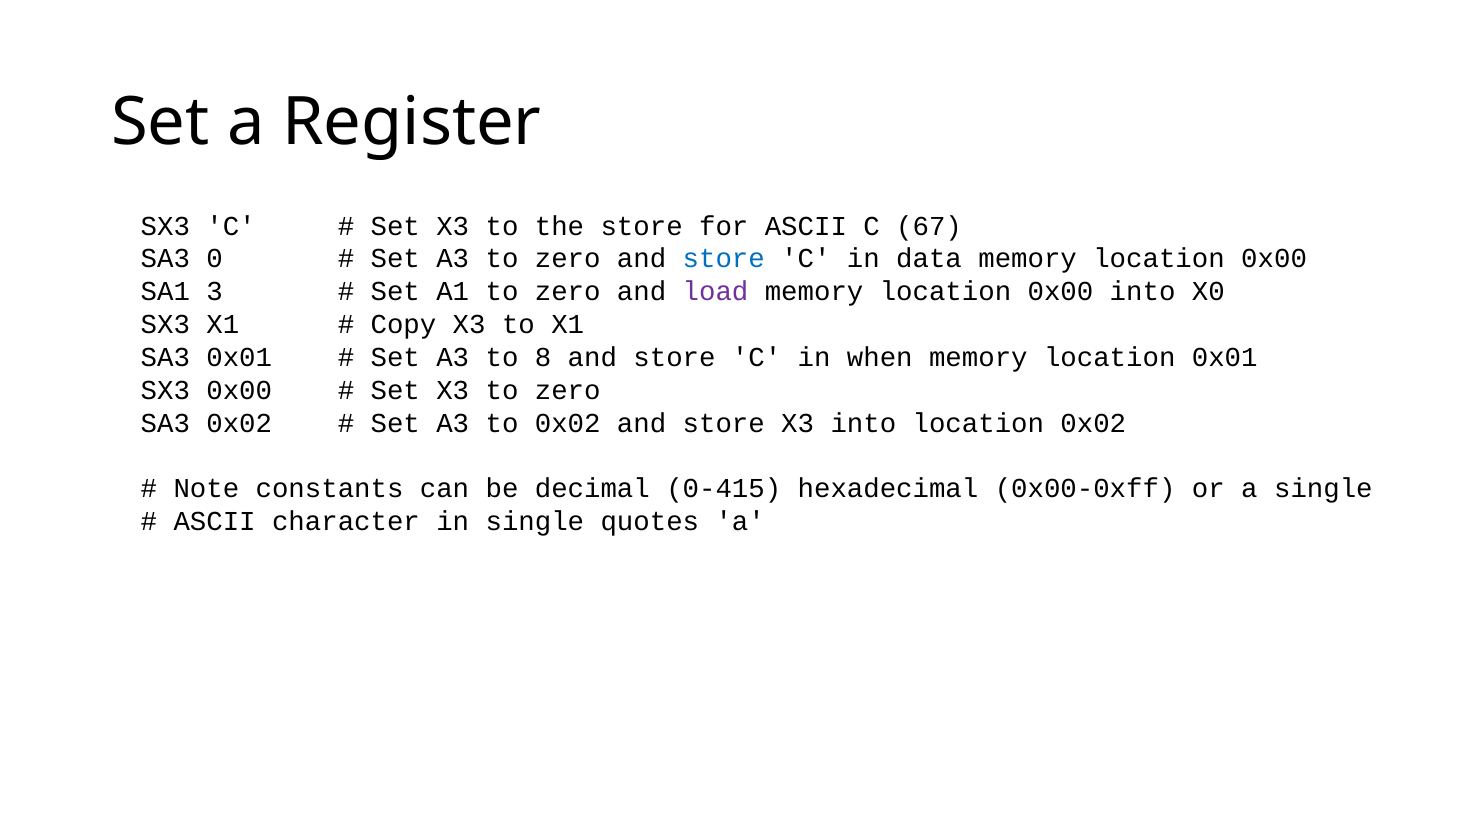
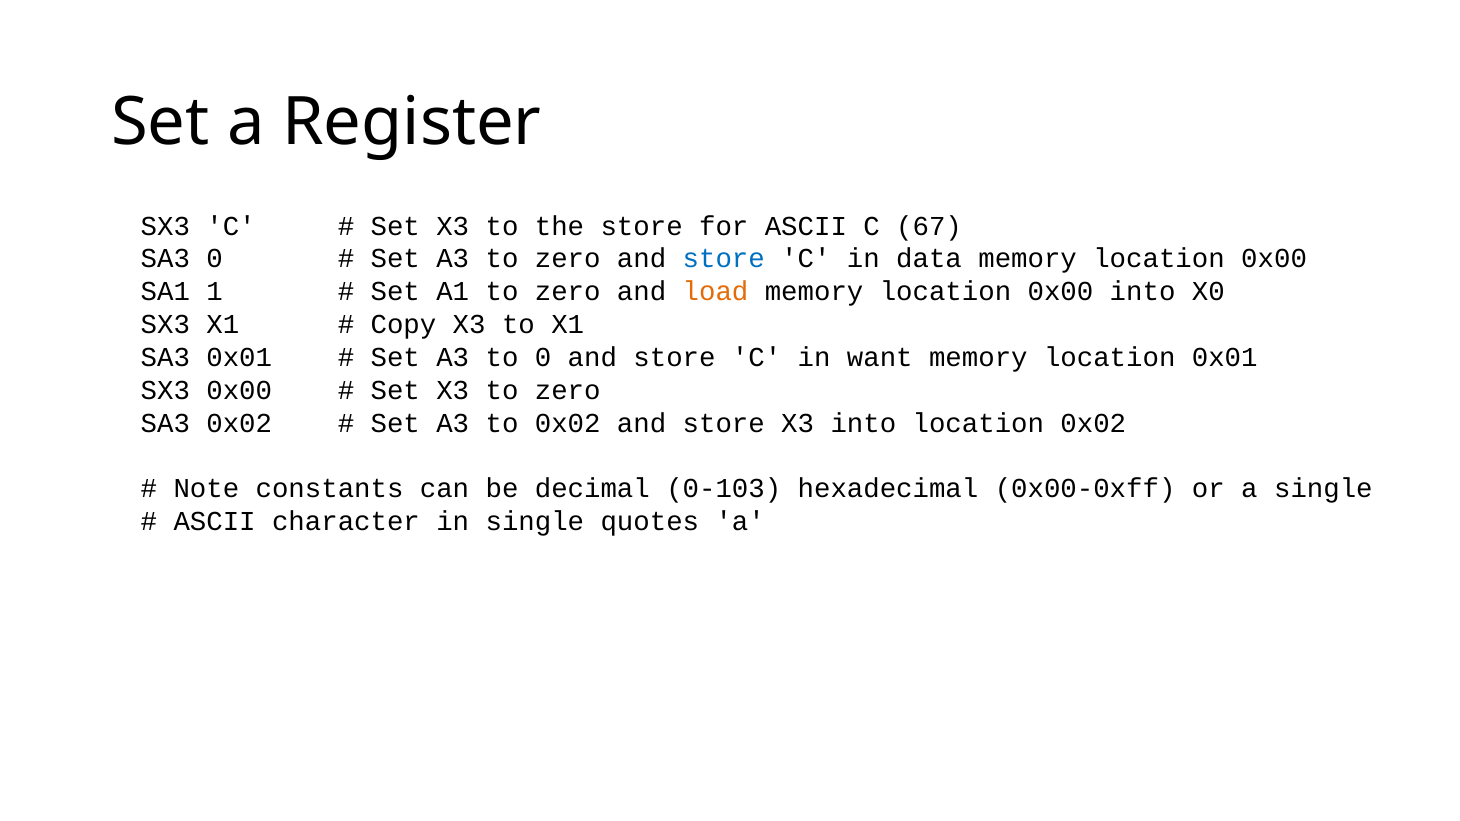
3: 3 -> 1
load colour: purple -> orange
to 8: 8 -> 0
when: when -> want
0-415: 0-415 -> 0-103
